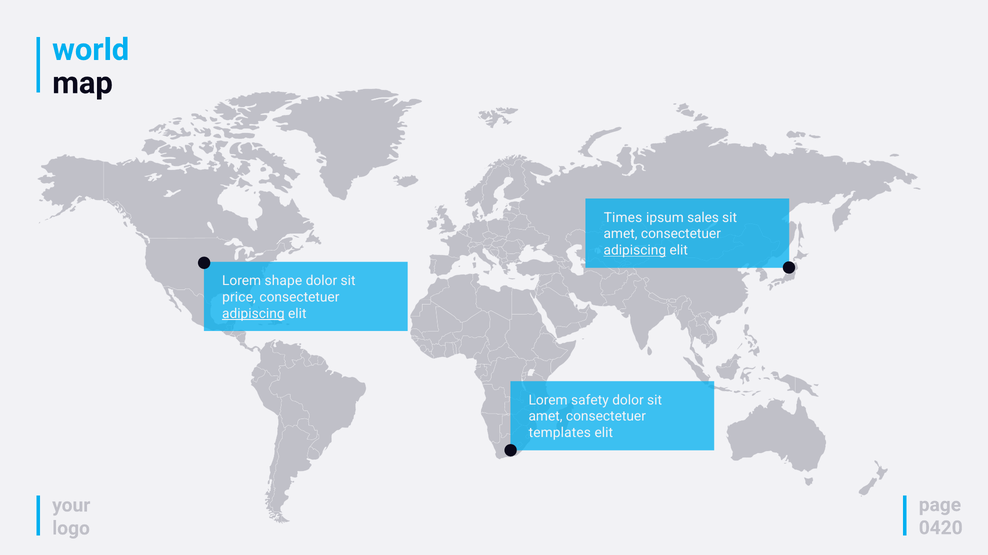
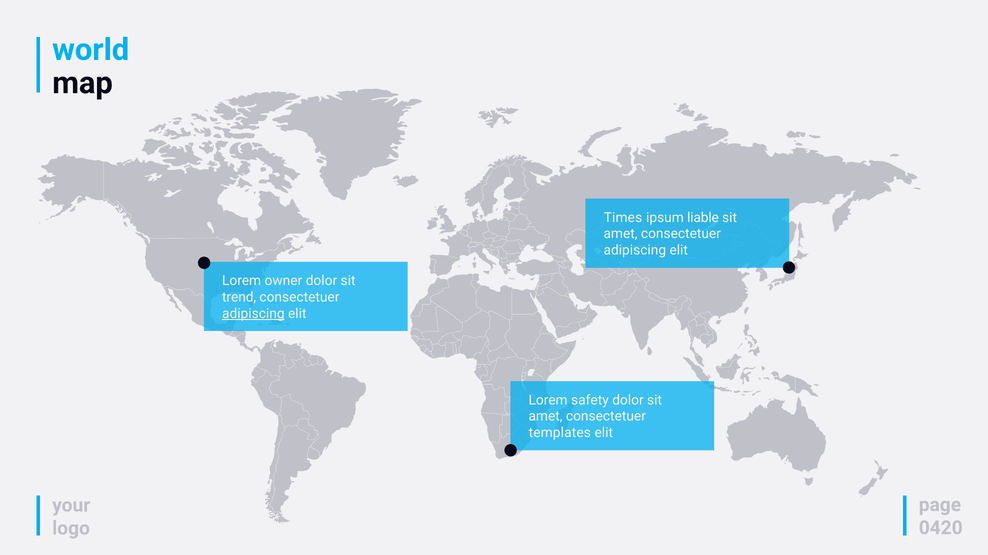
sales: sales -> liable
adipiscing at (635, 251) underline: present -> none
shape: shape -> owner
price: price -> trend
